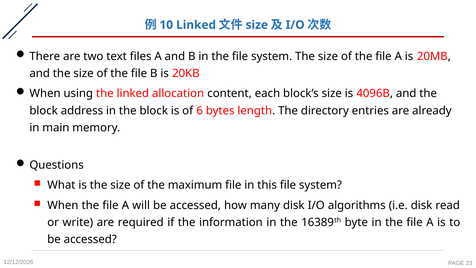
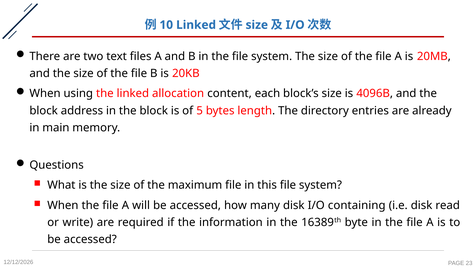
6: 6 -> 5
algorithms: algorithms -> containing
